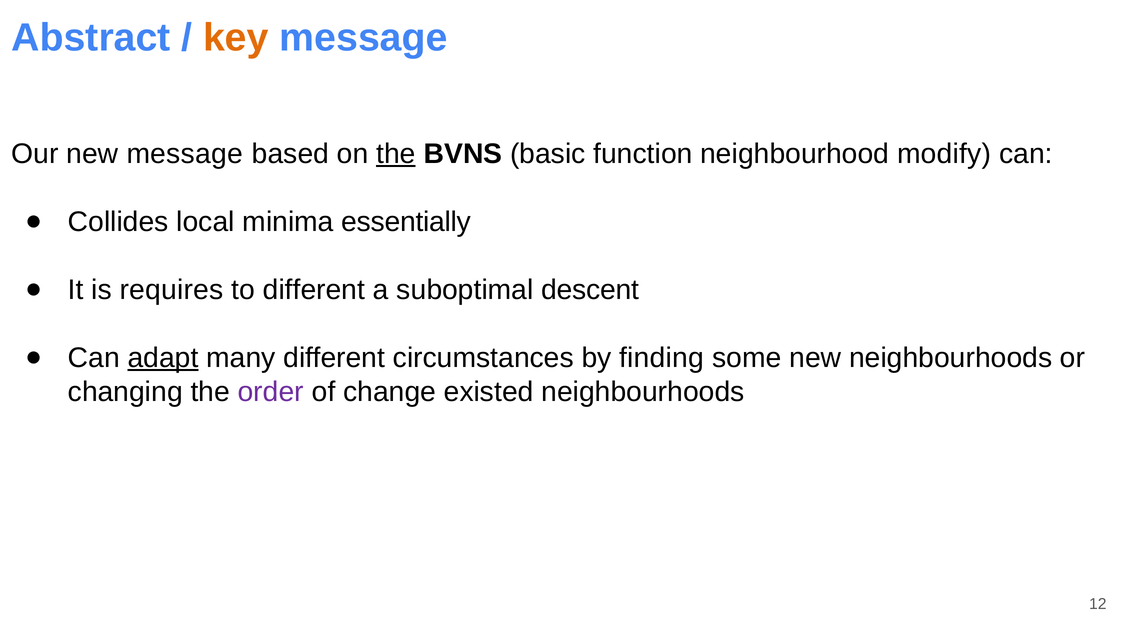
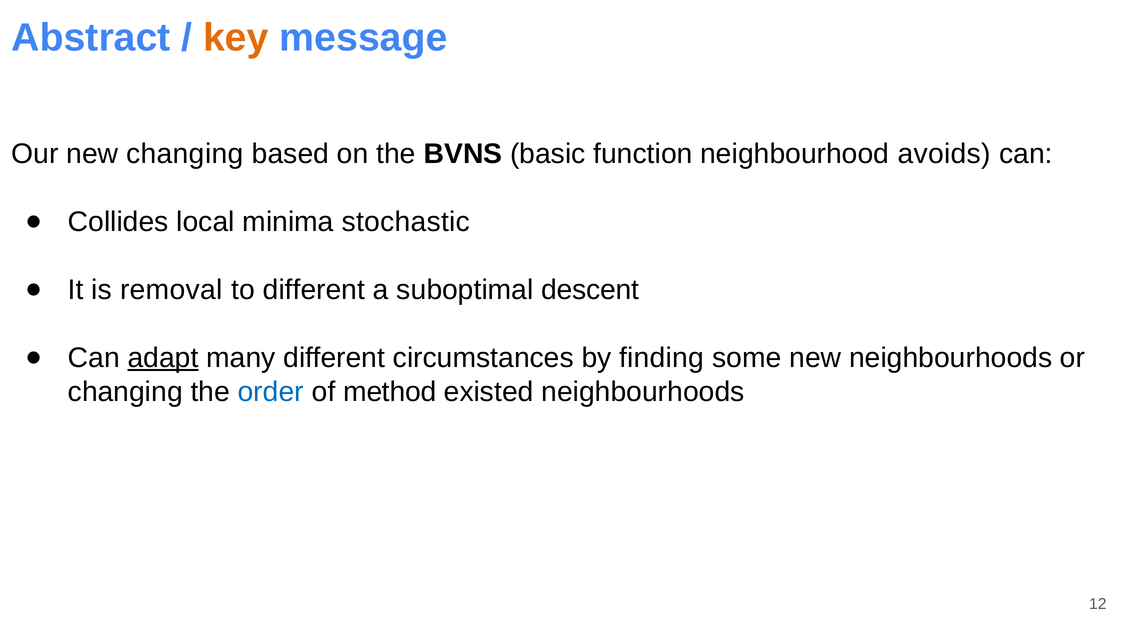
new message: message -> changing
the at (396, 154) underline: present -> none
modify: modify -> avoids
essentially: essentially -> stochastic
requires: requires -> removal
order colour: purple -> blue
change: change -> method
